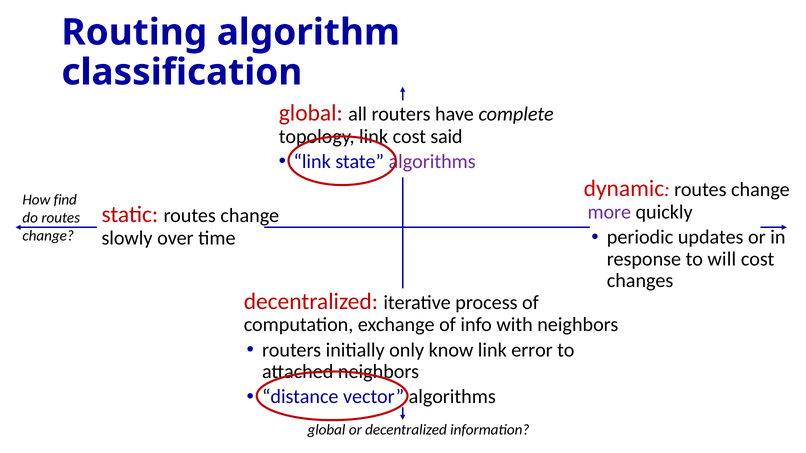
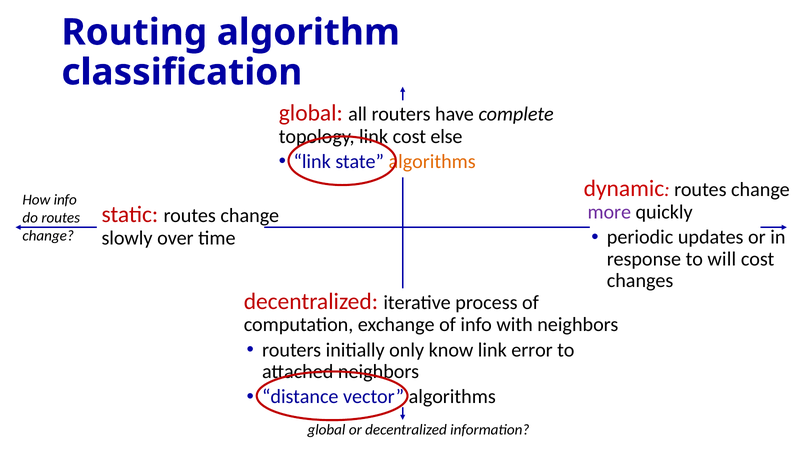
said: said -> else
algorithms at (432, 162) colour: purple -> orange
How find: find -> info
